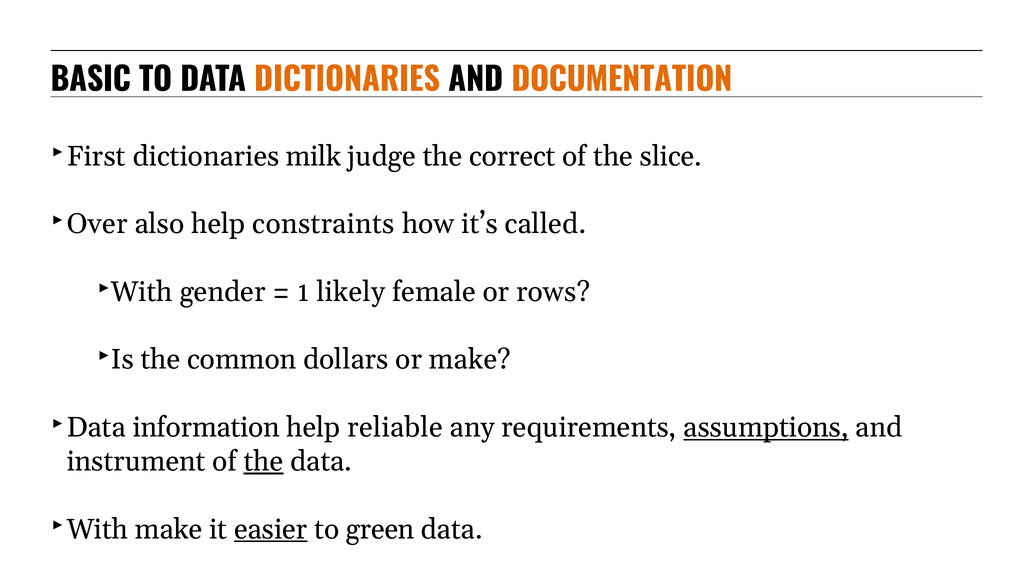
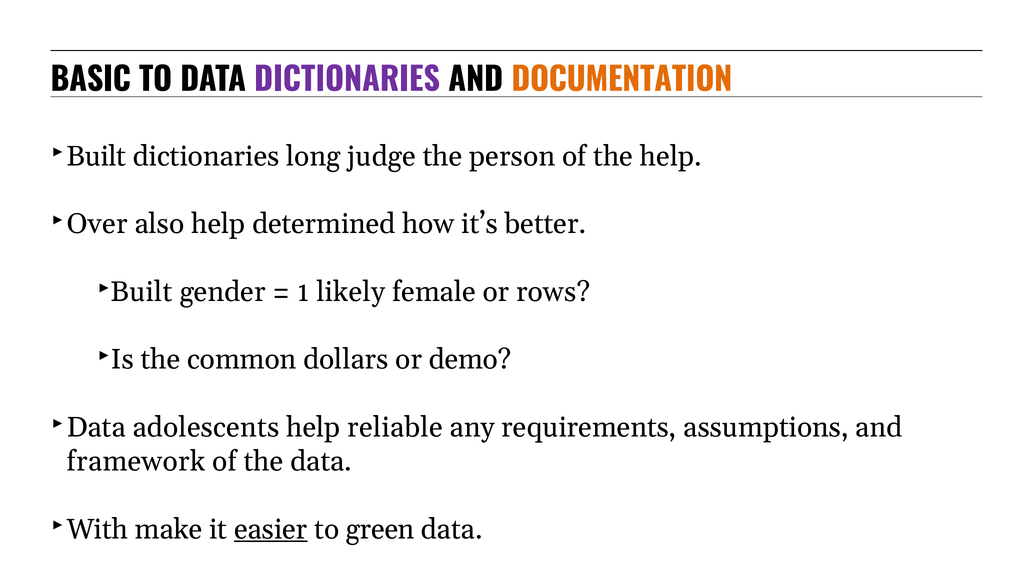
DICTIONARIES at (347, 80) colour: orange -> purple
First at (96, 156): First -> Built
milk: milk -> long
correct: correct -> person
the slice: slice -> help
constraints: constraints -> determined
called: called -> better
With at (142, 292): With -> Built
or make: make -> demo
information: information -> adolescents
assumptions underline: present -> none
instrument: instrument -> framework
the at (263, 461) underline: present -> none
